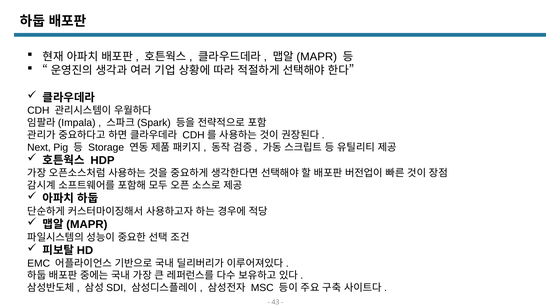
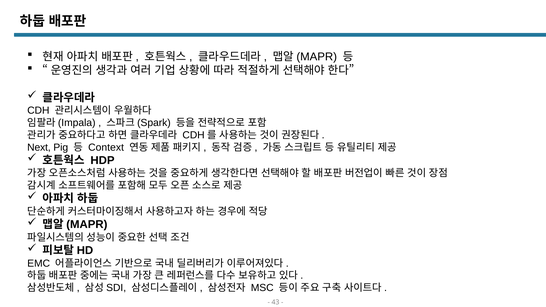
Storage: Storage -> Context
